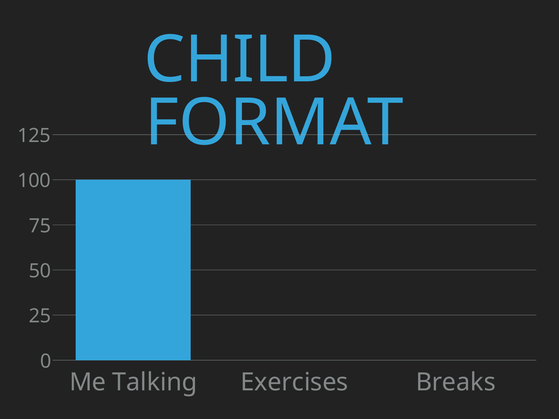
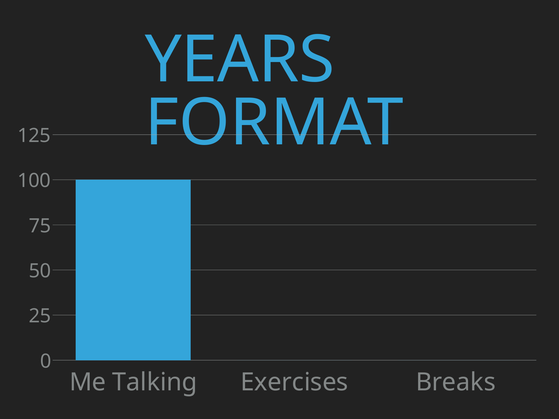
CHILD: CHILD -> YEARS
